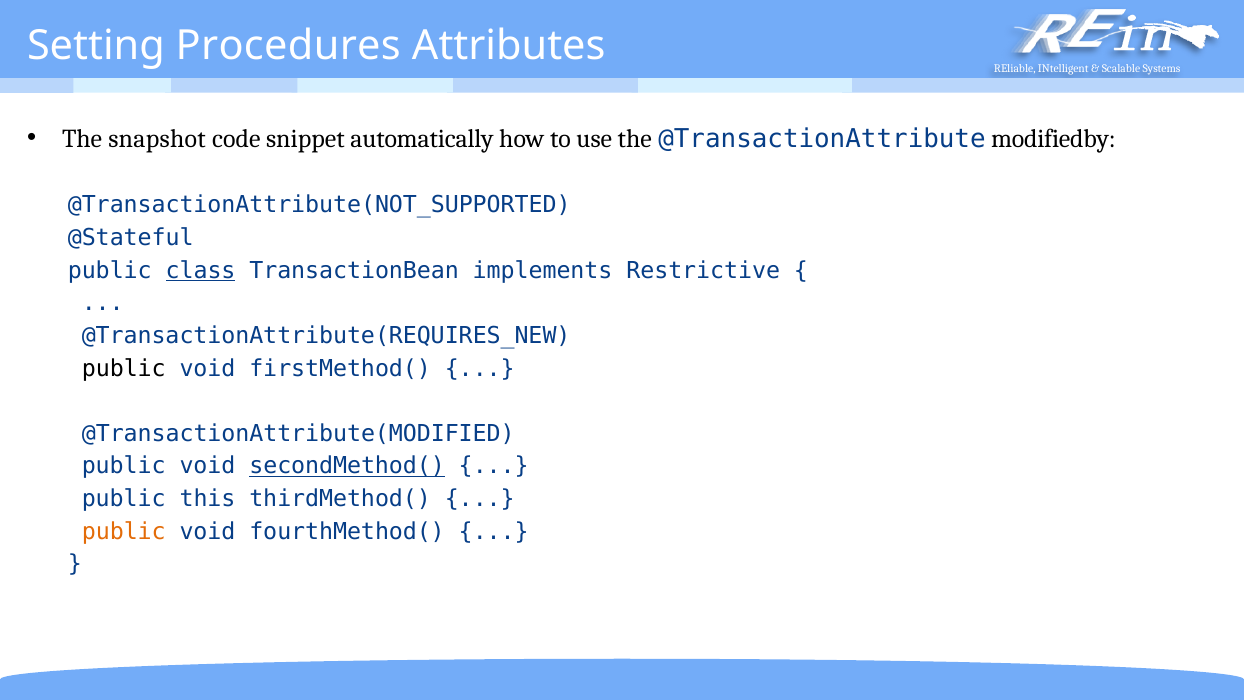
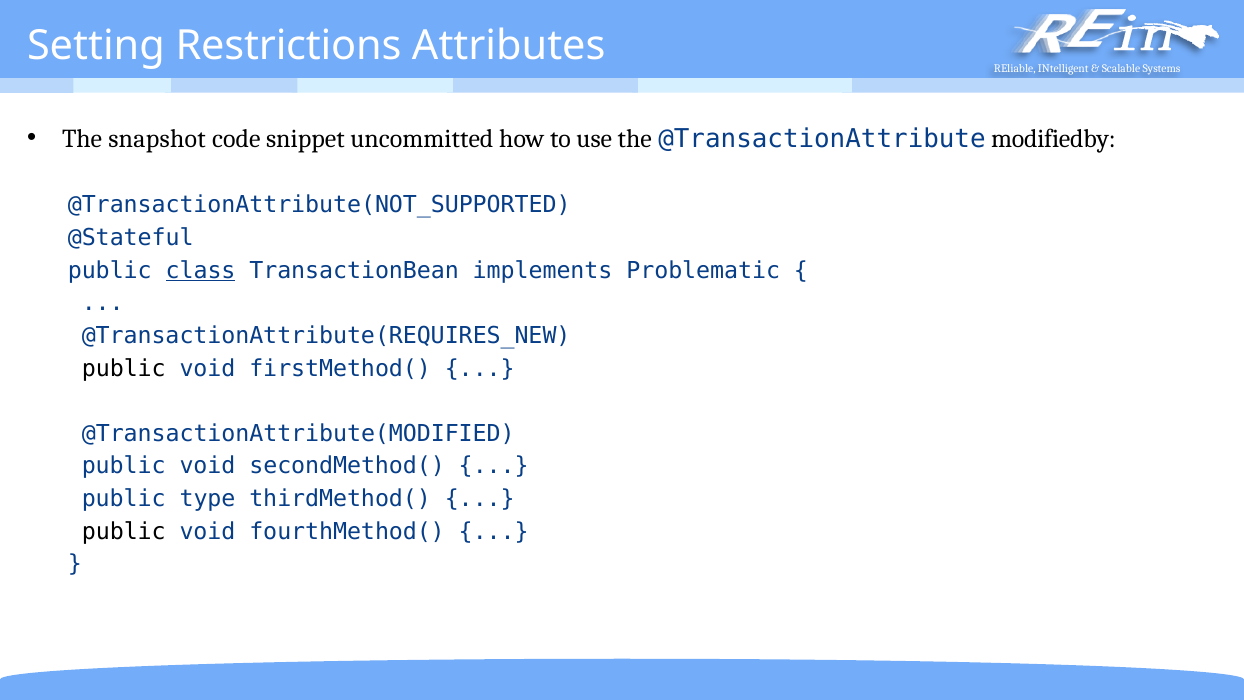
Procedures: Procedures -> Restrictions
automatically: automatically -> uncommitted
Restrictive: Restrictive -> Problematic
secondMethod( underline: present -> none
this: this -> type
public at (124, 531) colour: orange -> black
